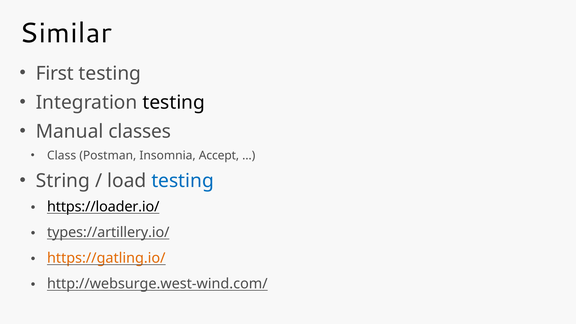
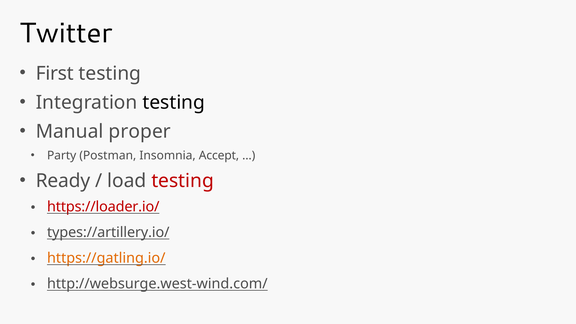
Similar: Similar -> Twitter
classes: classes -> proper
Class: Class -> Party
String: String -> Ready
testing at (183, 181) colour: blue -> red
https://loader.io/ colour: black -> red
